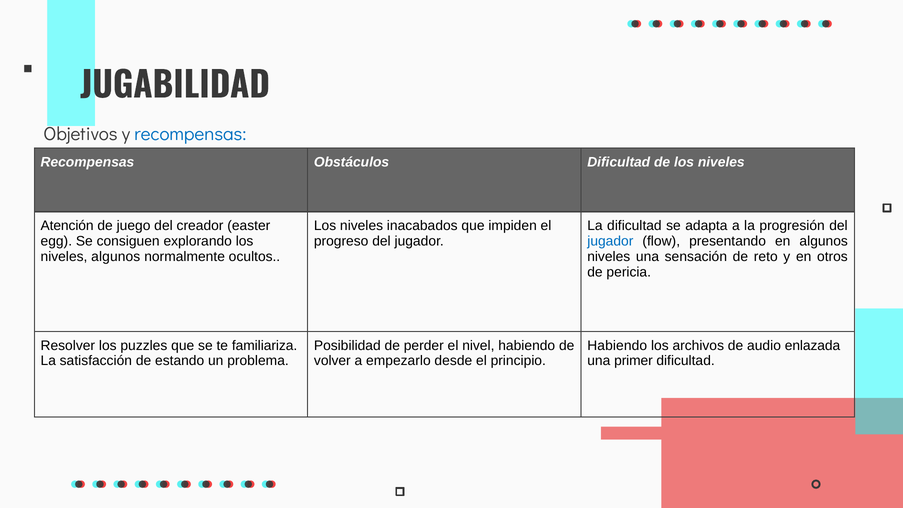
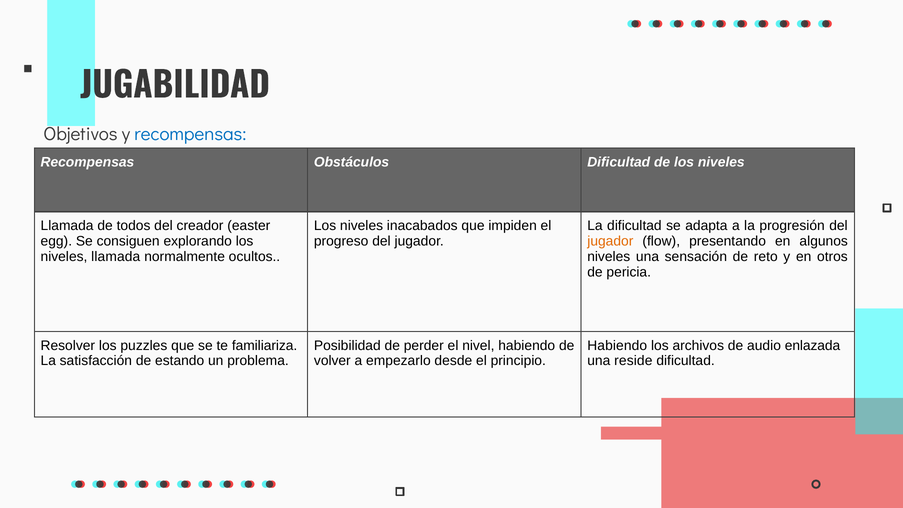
Atención at (67, 226): Atención -> Llamada
juego: juego -> todos
jugador at (610, 241) colour: blue -> orange
algunos at (116, 257): algunos -> llamada
primer: primer -> reside
